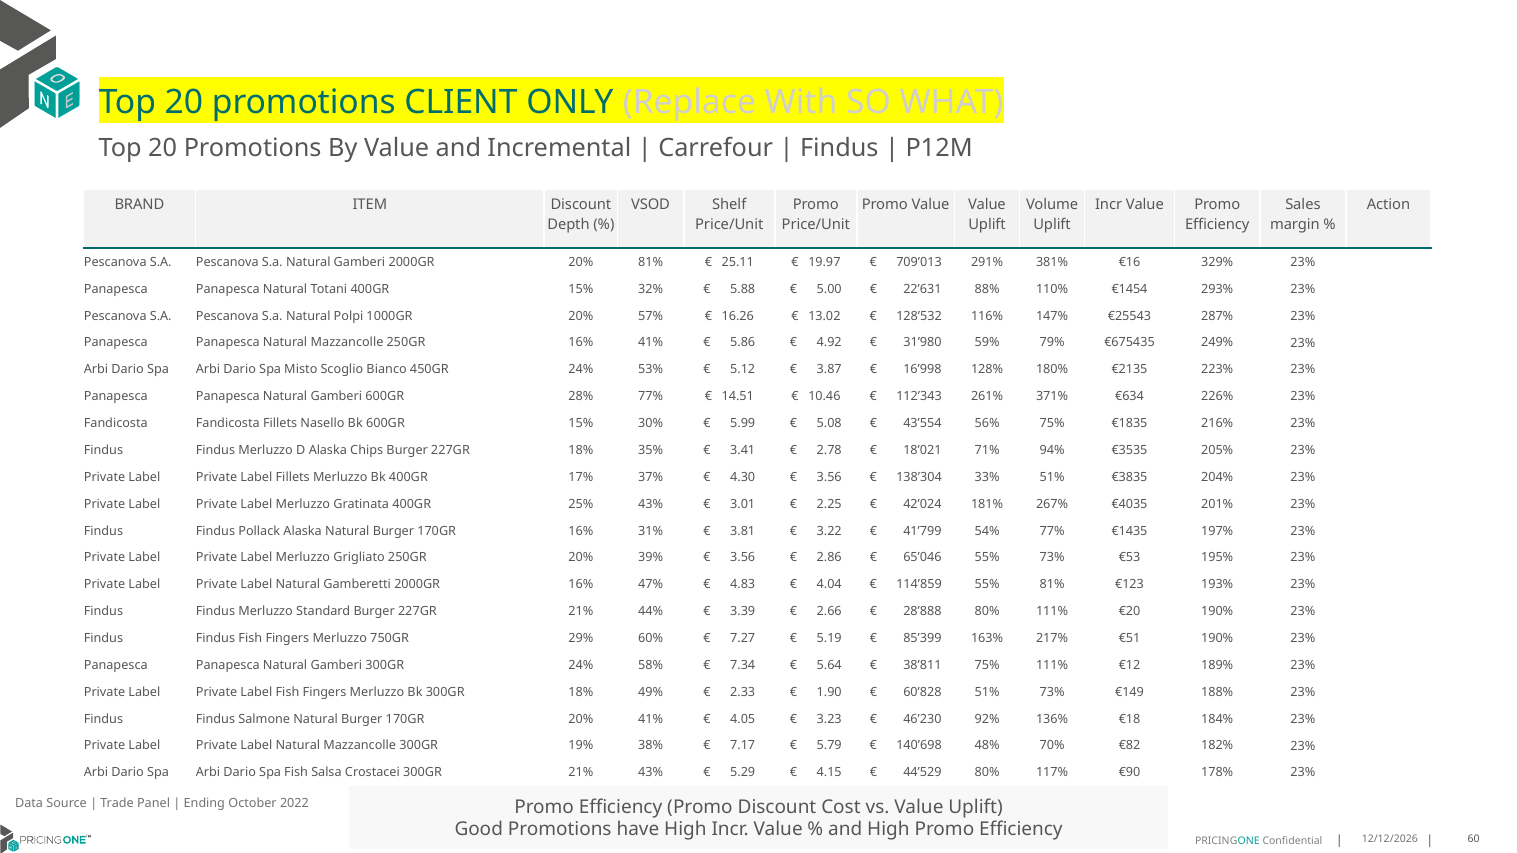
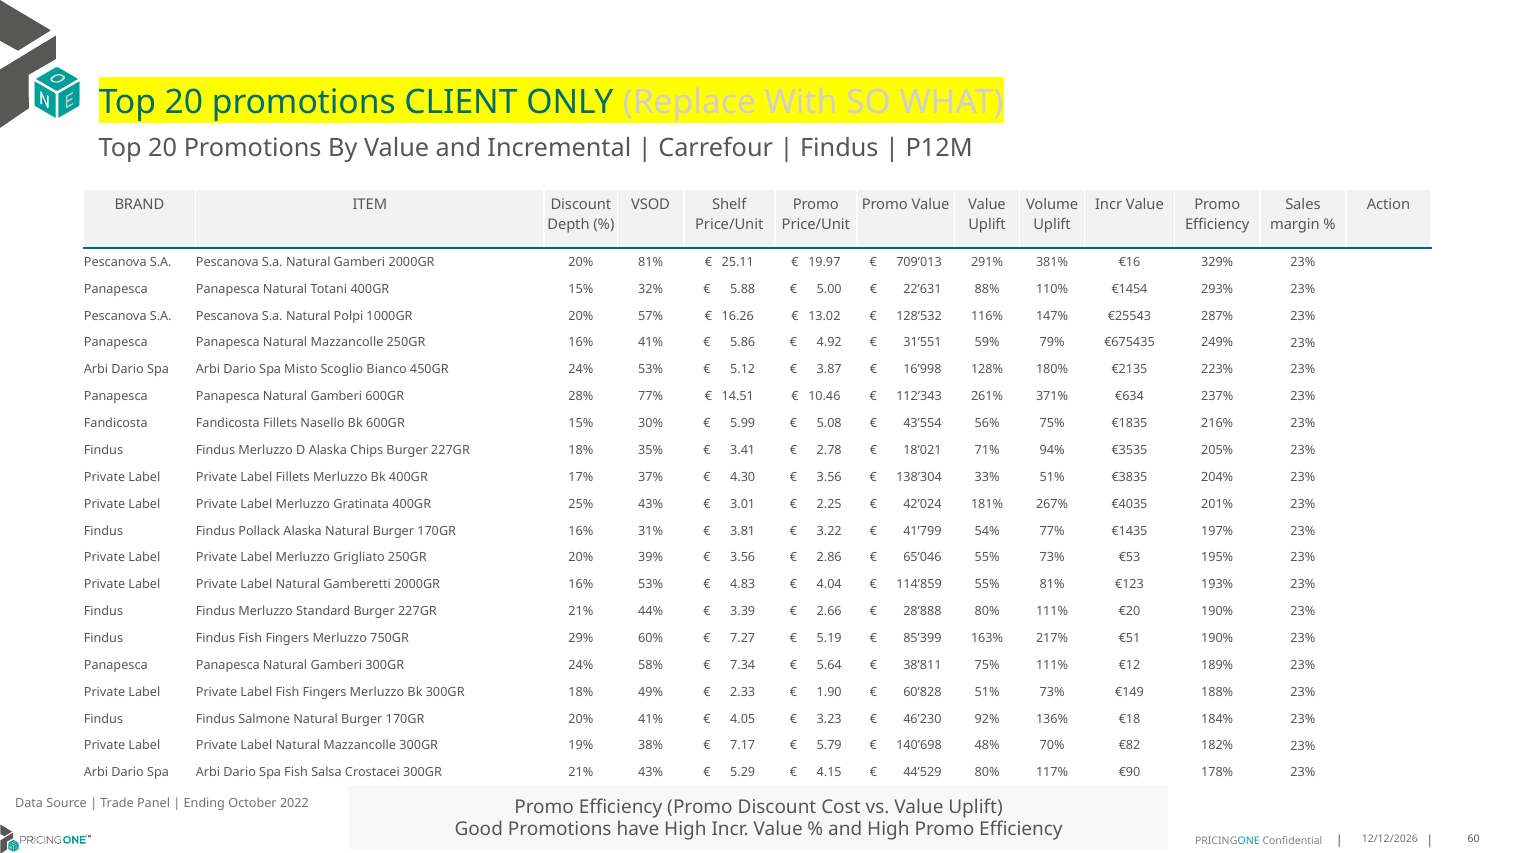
31’980: 31’980 -> 31’551
226%: 226% -> 237%
16% 47%: 47% -> 53%
